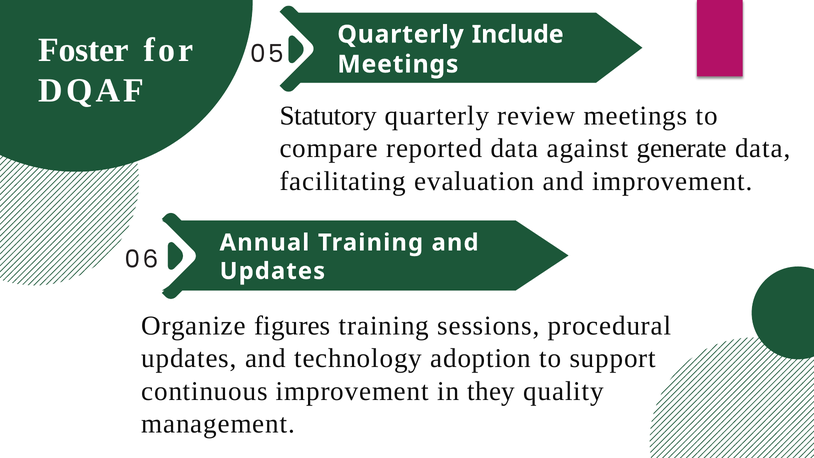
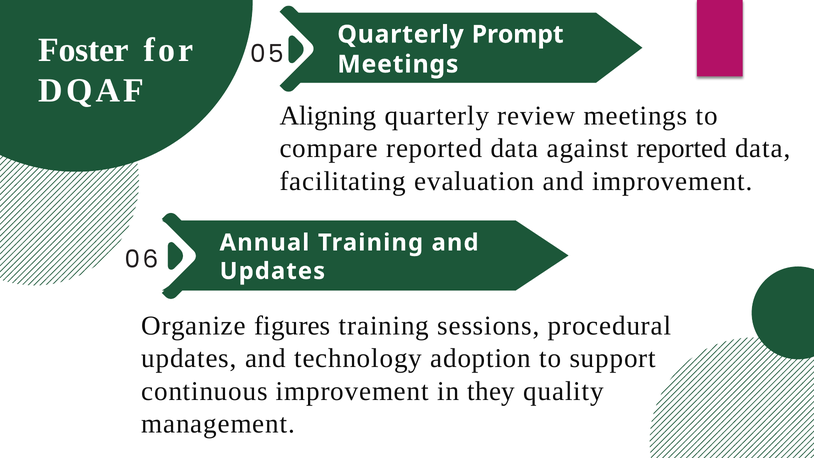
Include: Include -> Prompt
Statutory: Statutory -> Aligning
against generate: generate -> reported
